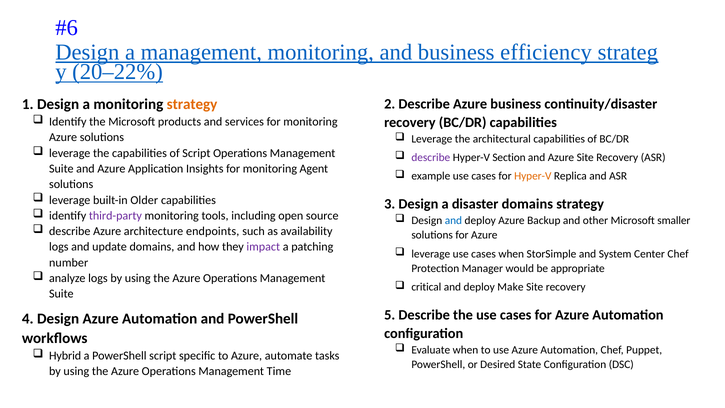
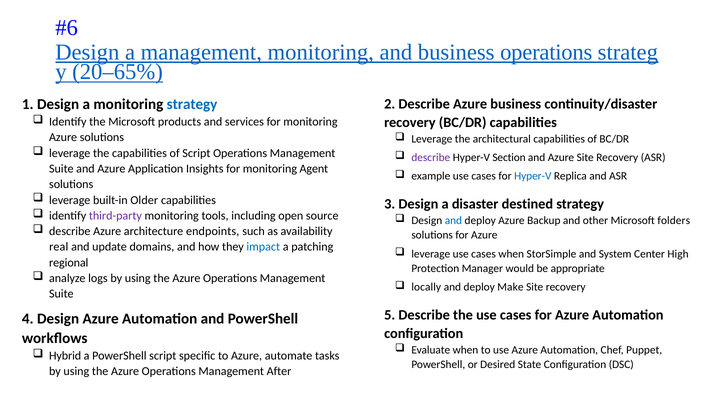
business efficiency: efficiency -> operations
20–22%: 20–22% -> 20–65%
strategy at (192, 104) colour: orange -> blue
Hyper-V at (533, 176) colour: orange -> blue
disaster domains: domains -> destined
smaller: smaller -> folders
logs at (59, 247): logs -> real
impact colour: purple -> blue
Center Chef: Chef -> High
number: number -> regional
critical: critical -> locally
Time: Time -> After
